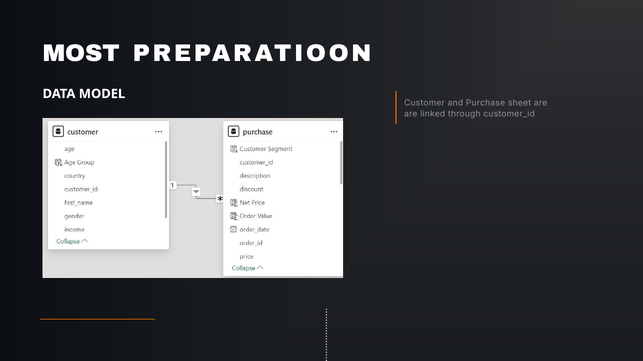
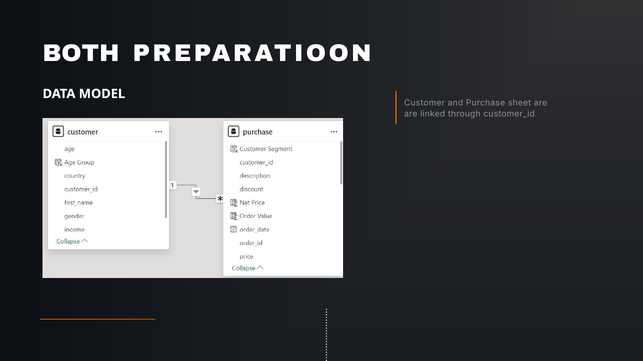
MOST: MOST -> BOTH
